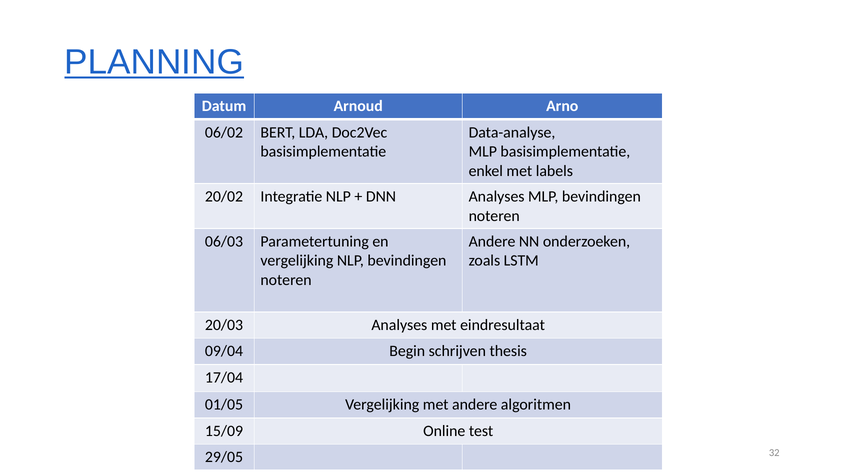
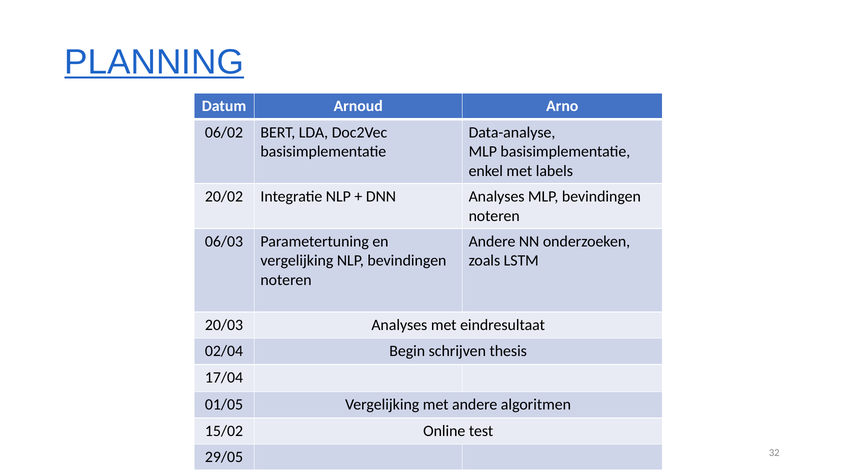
09/04: 09/04 -> 02/04
15/09: 15/09 -> 15/02
